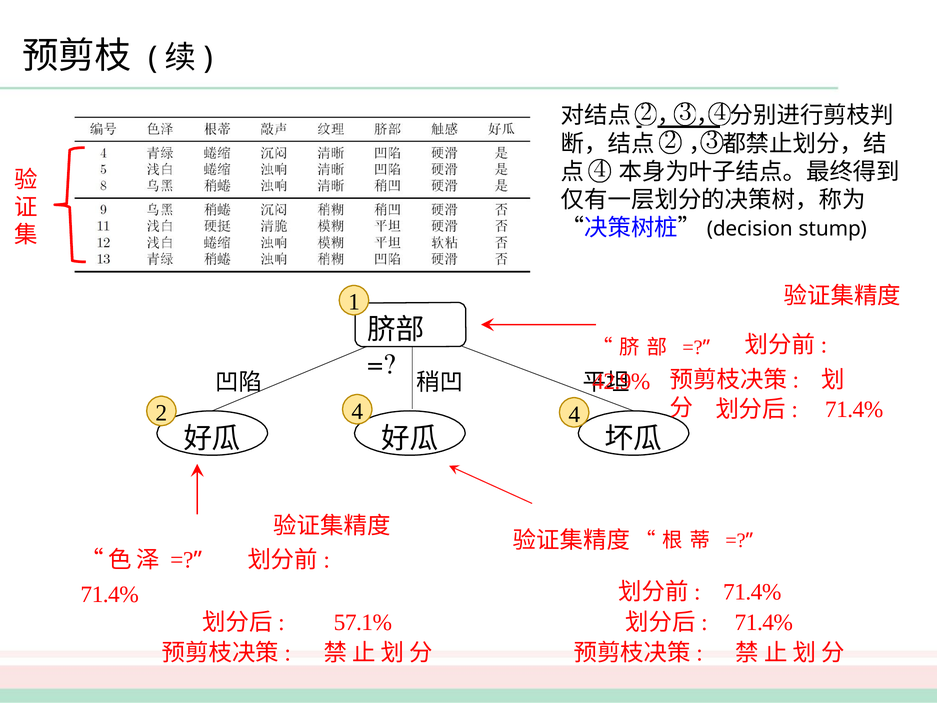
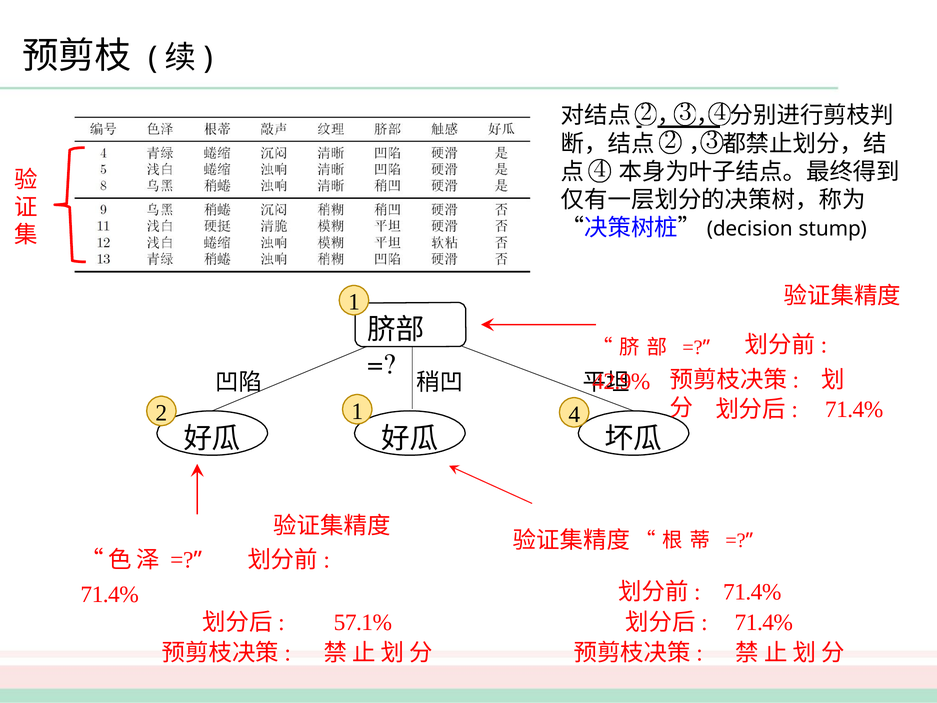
2 4: 4 -> 1
